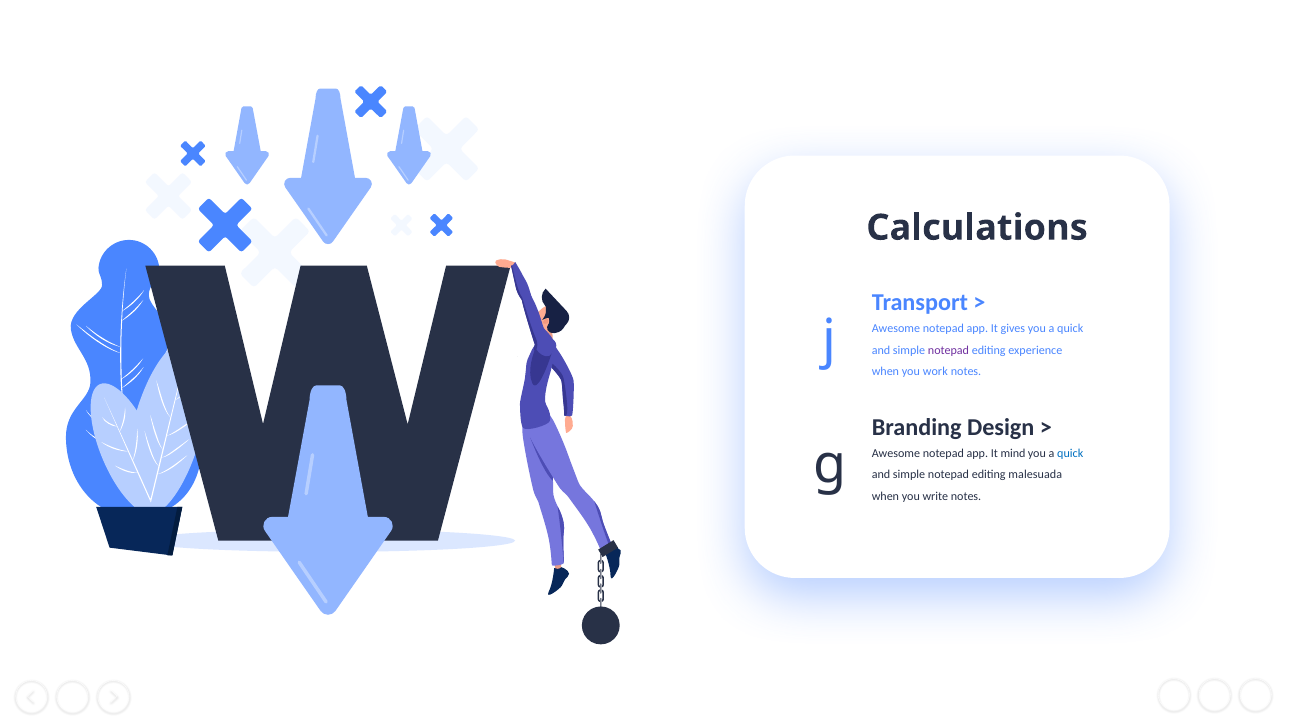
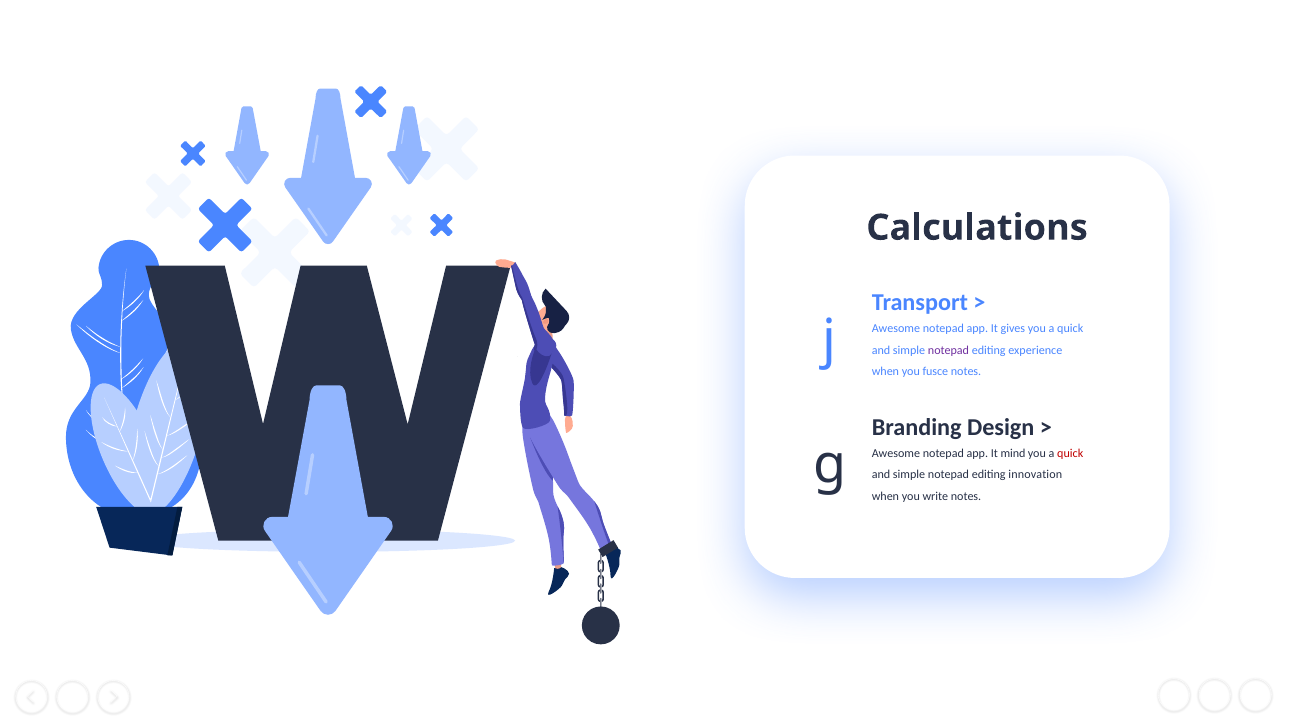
work: work -> fusce
quick at (1070, 453) colour: blue -> red
malesuada: malesuada -> innovation
